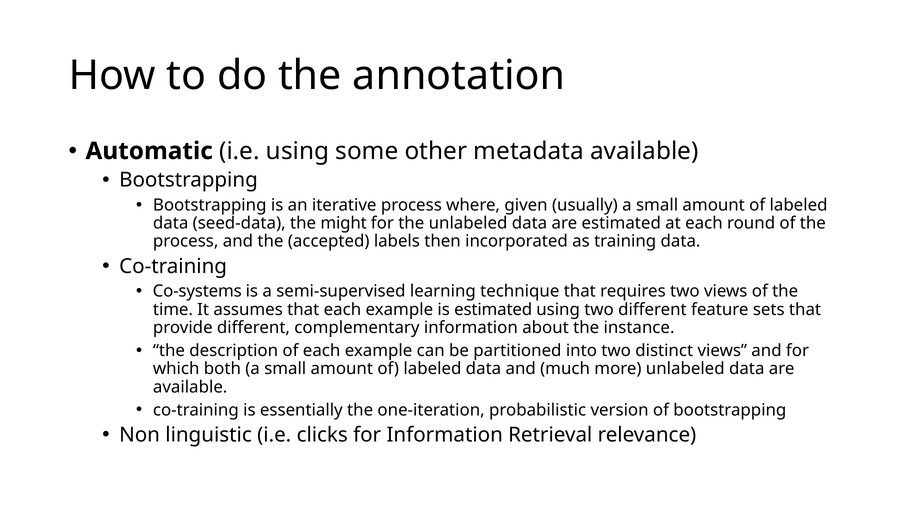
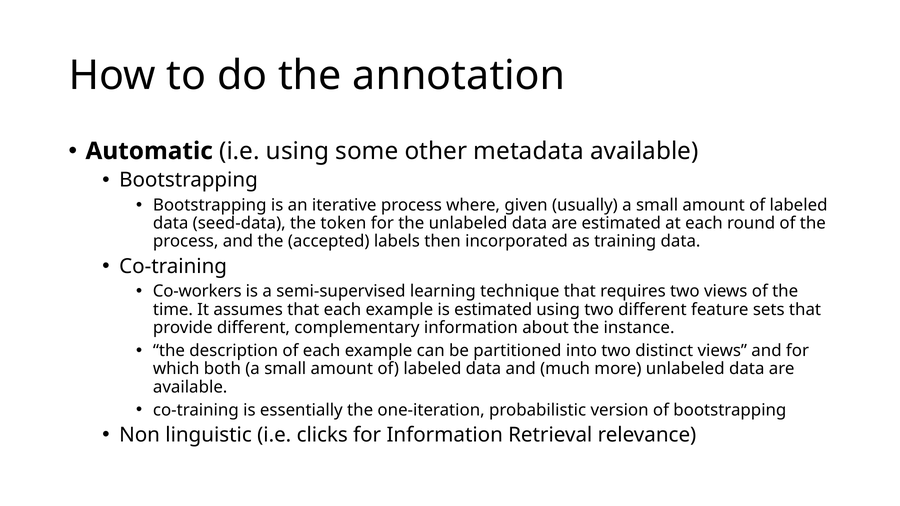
might: might -> token
Co-systems: Co-systems -> Co-workers
